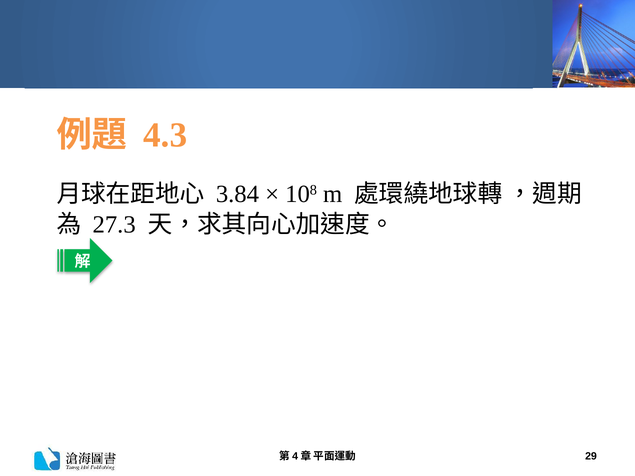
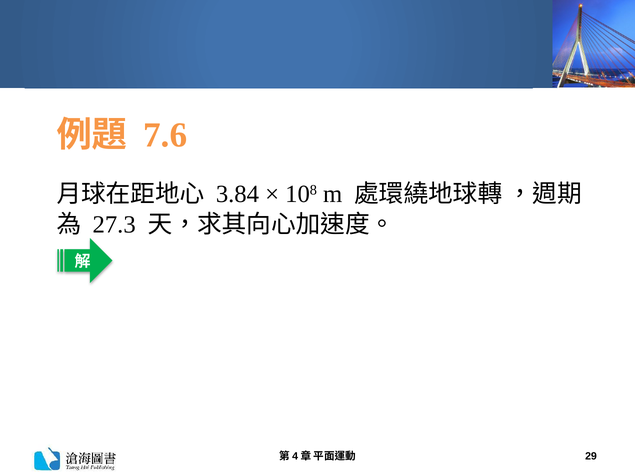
4.3: 4.3 -> 7.6
